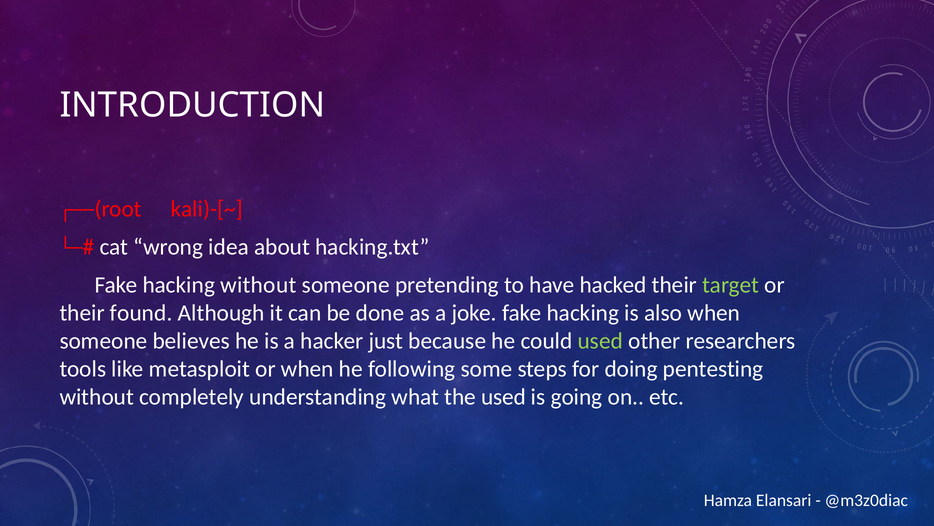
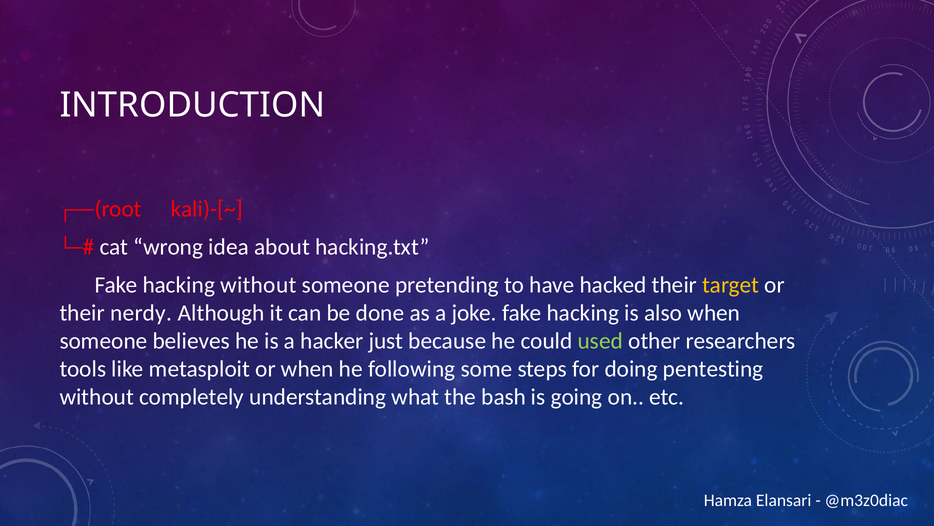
target colour: light green -> yellow
found: found -> nerdy
the used: used -> bash
